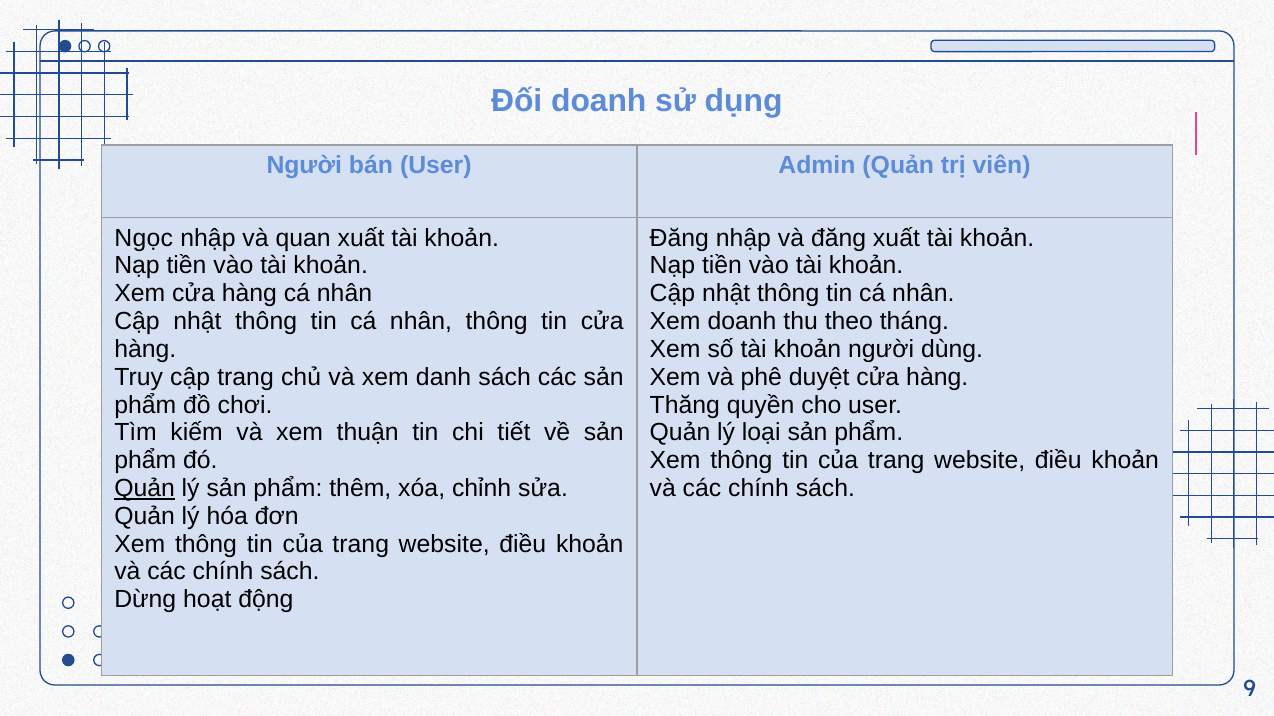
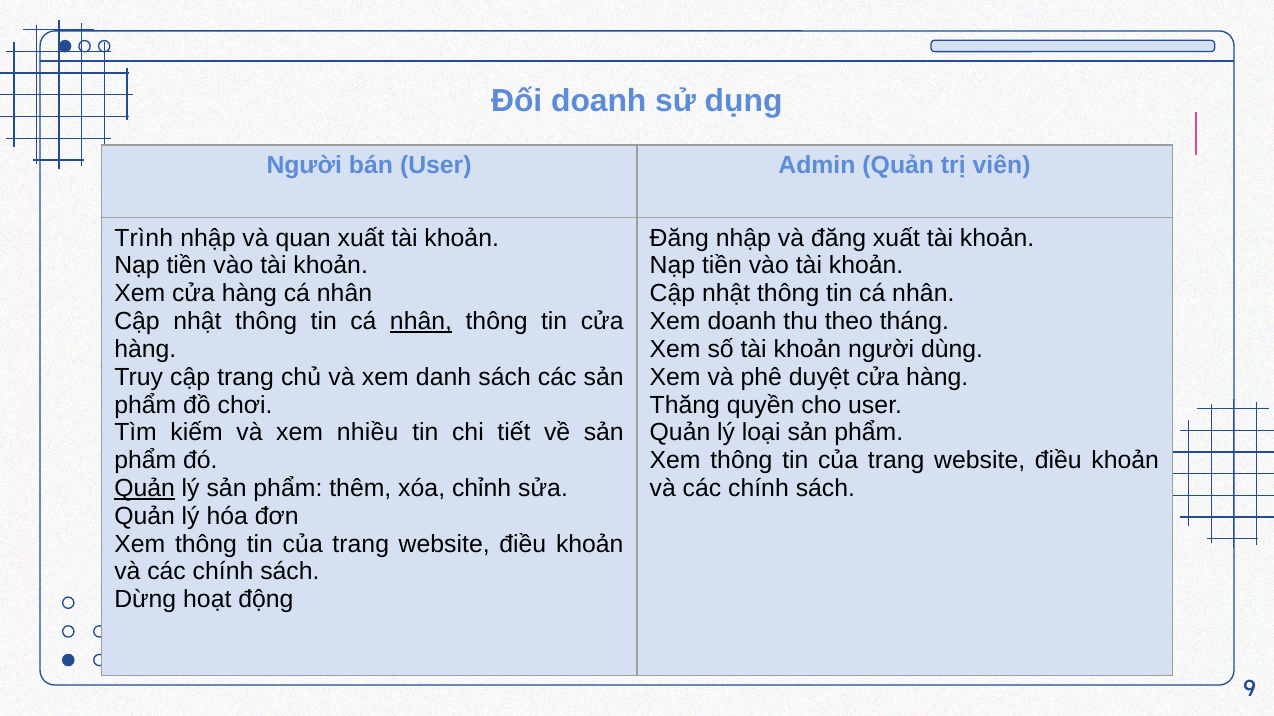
Ngọc: Ngọc -> Trình
nhân at (421, 322) underline: none -> present
thuận: thuận -> nhiều
